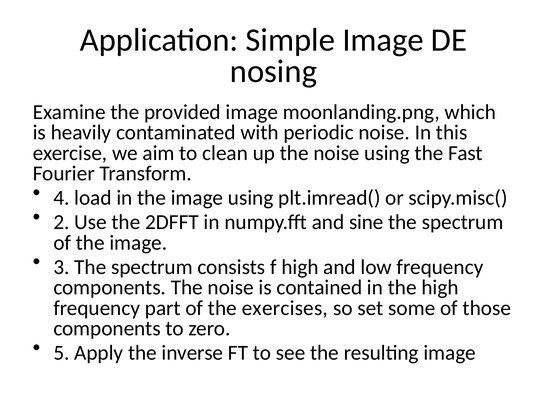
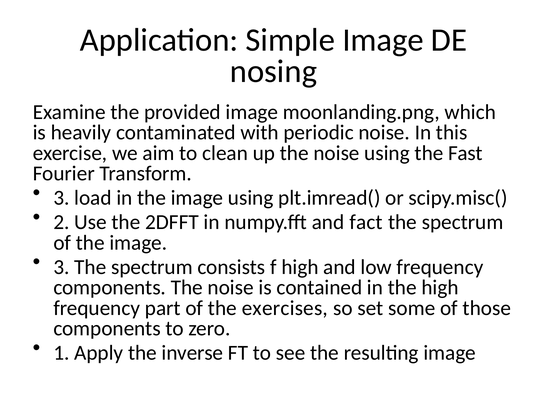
4 at (61, 198): 4 -> 3
sine: sine -> fact
5: 5 -> 1
